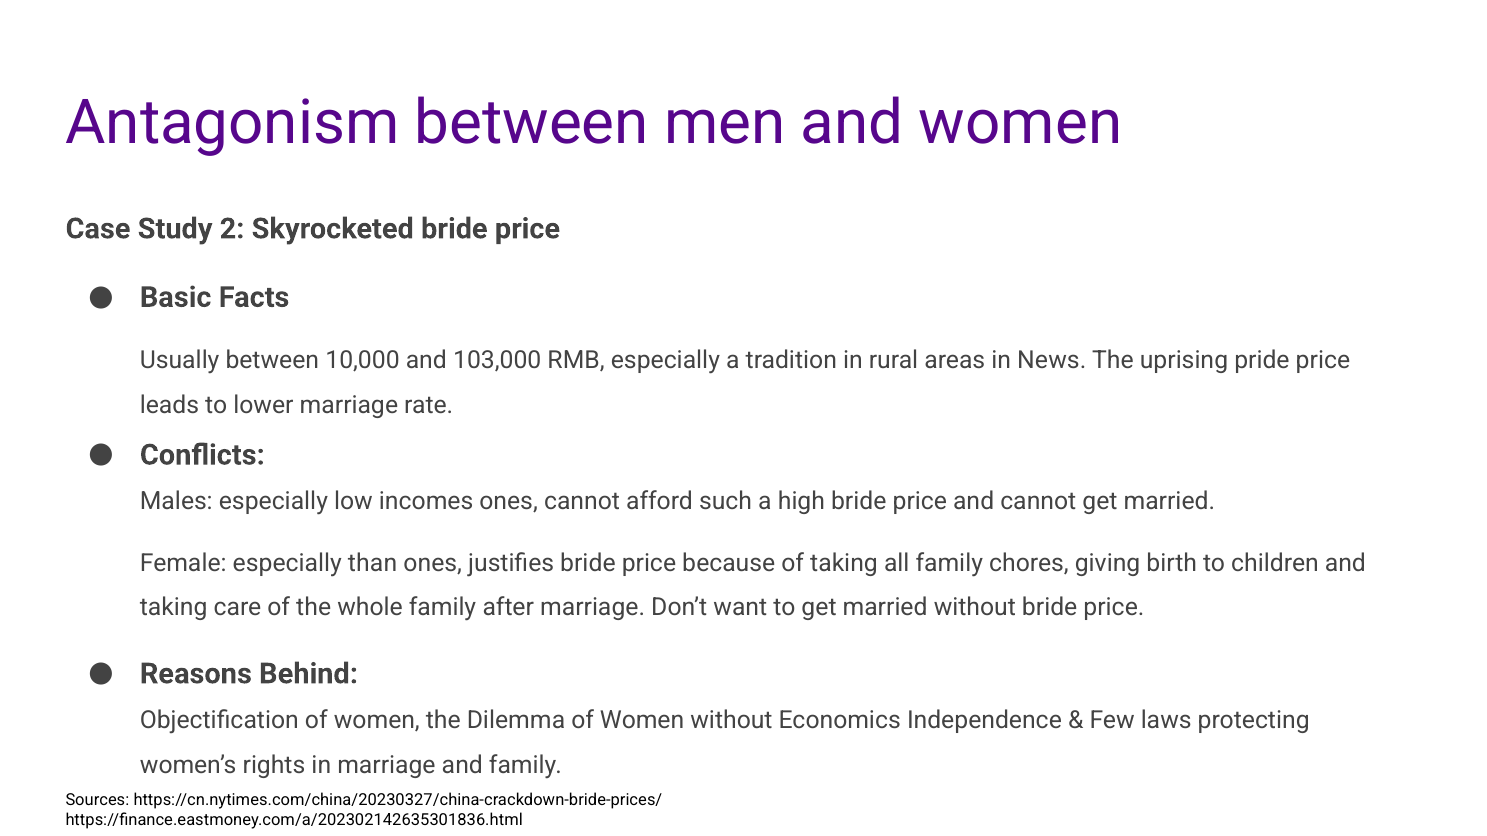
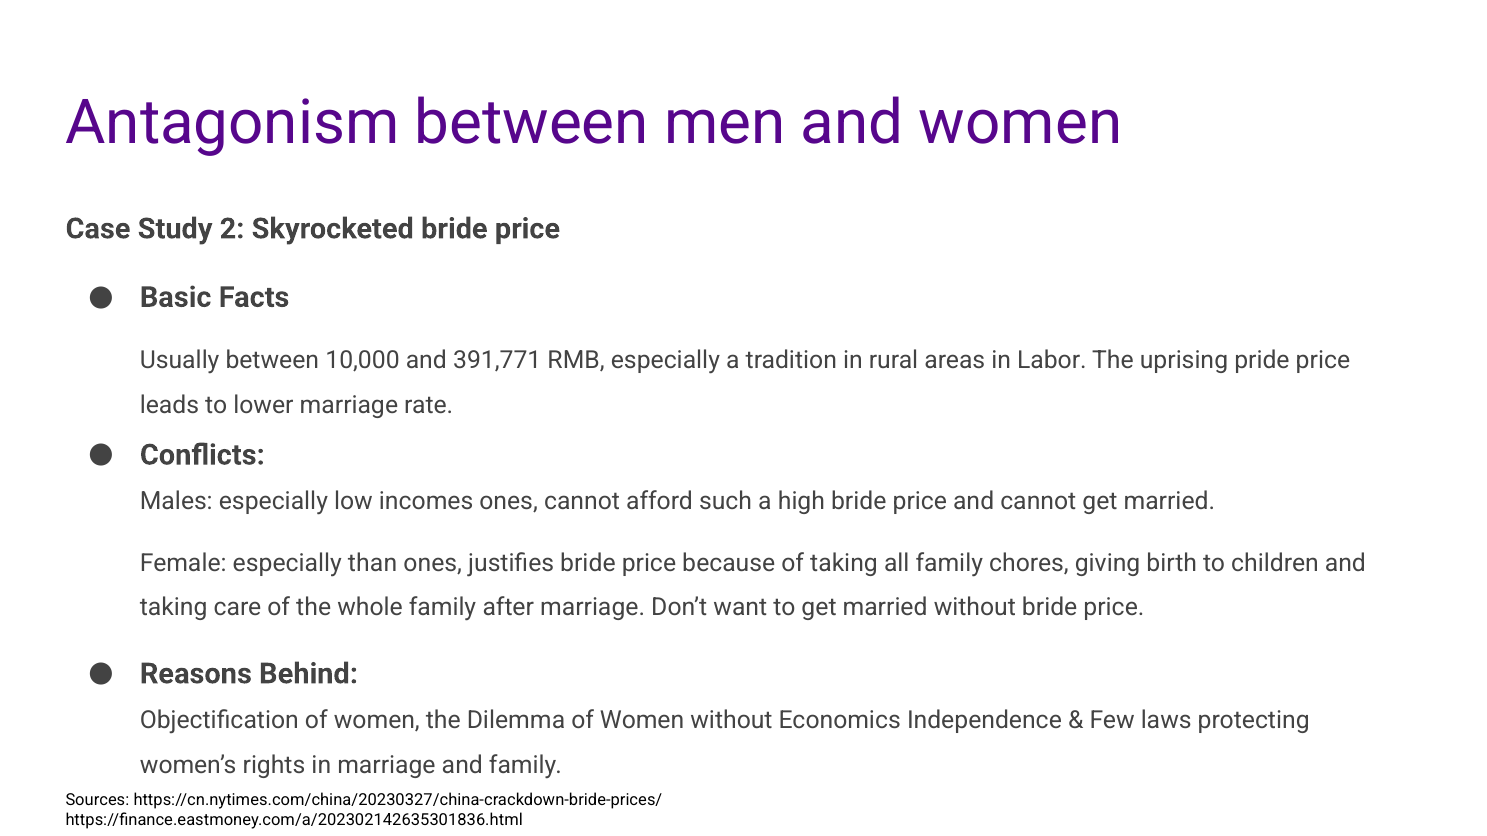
103,000: 103,000 -> 391,771
News: News -> Labor
